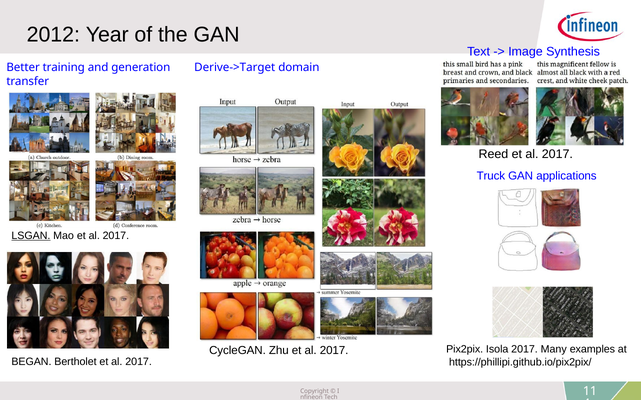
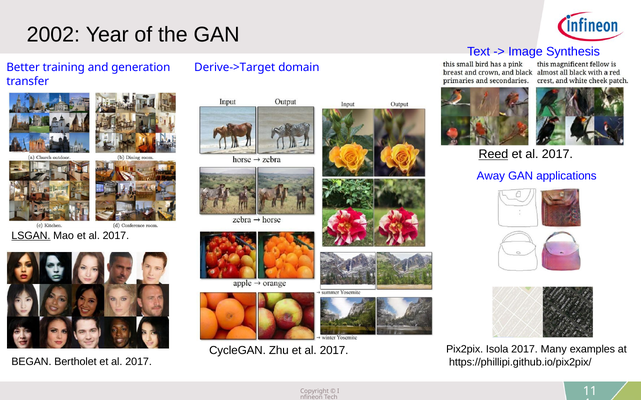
2012: 2012 -> 2002
Reed underline: none -> present
Truck: Truck -> Away
